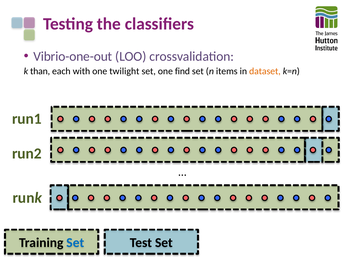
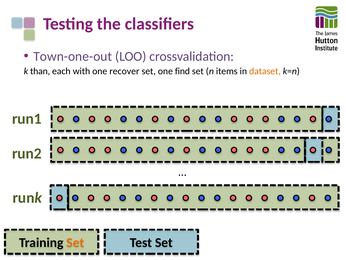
Vibrio-one-out: Vibrio-one-out -> Town-one-out
twilight: twilight -> recover
Set at (75, 242) colour: blue -> orange
